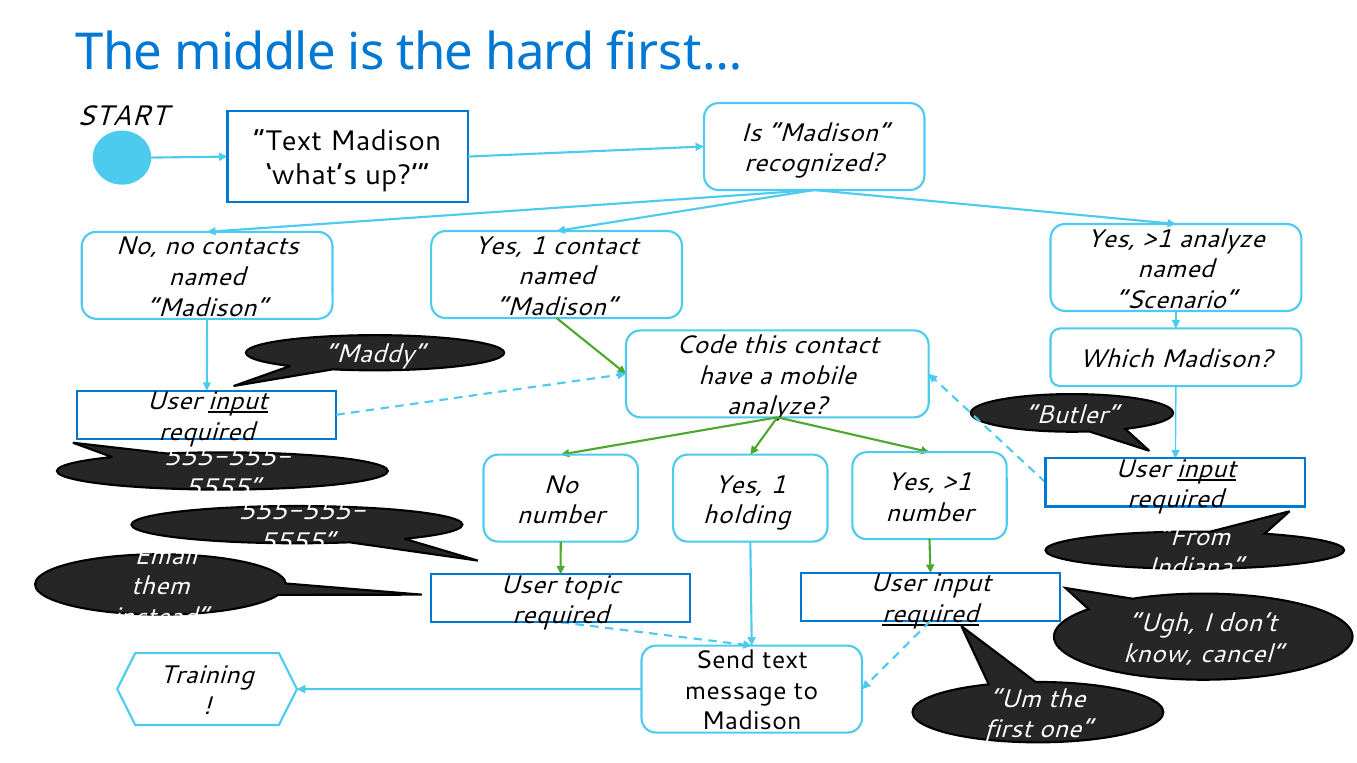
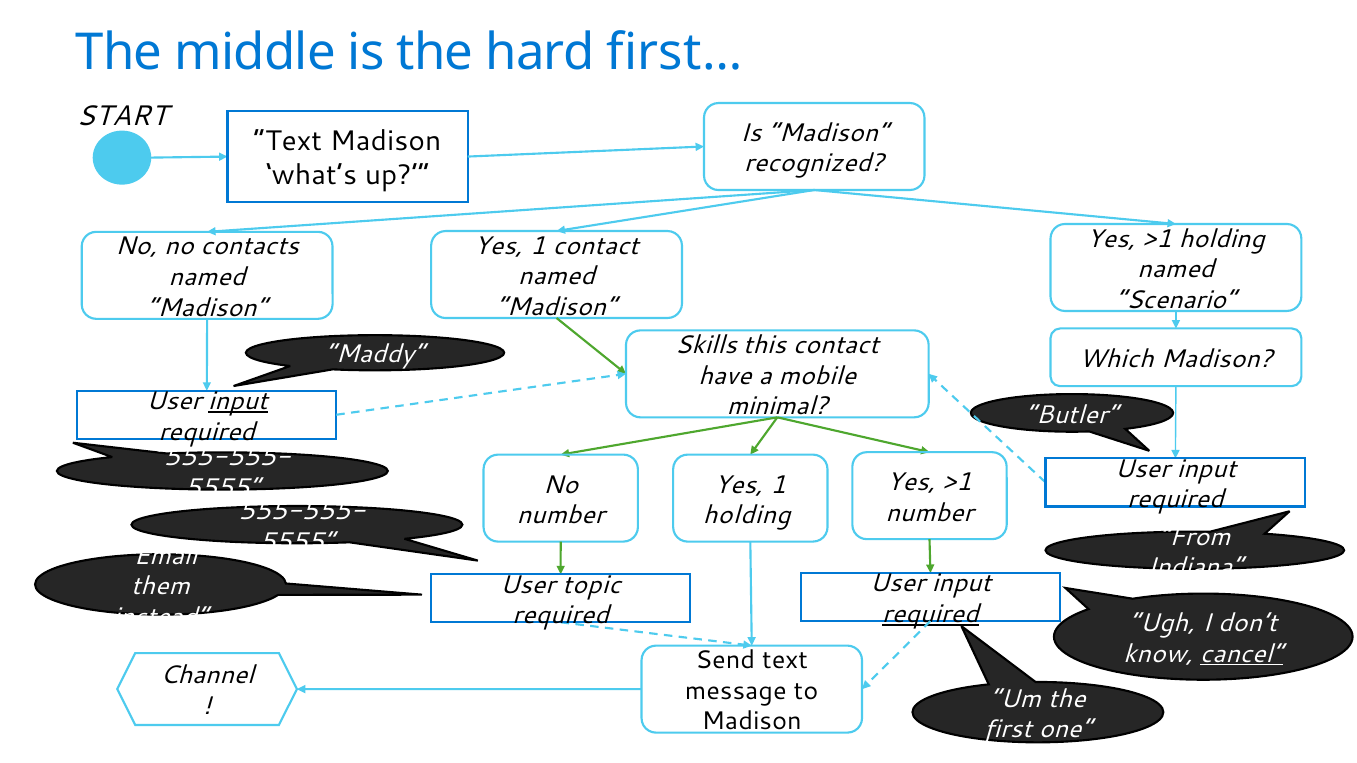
>1 analyze: analyze -> holding
Code: Code -> Skills
analyze at (777, 406): analyze -> minimal
input at (1206, 469) underline: present -> none
cancel underline: none -> present
Training: Training -> Channel
